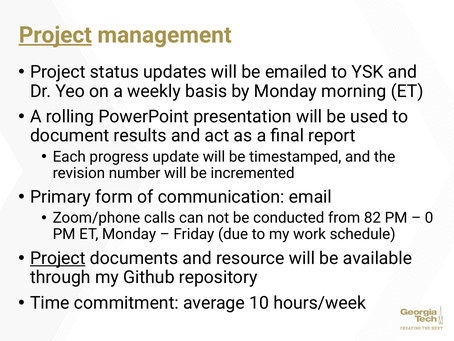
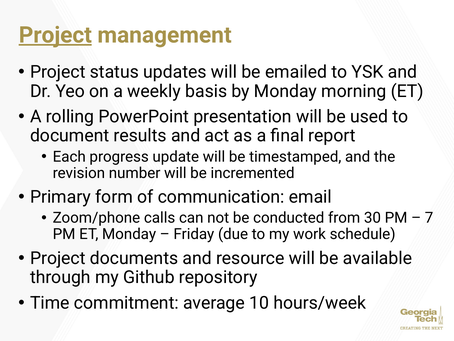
82: 82 -> 30
0: 0 -> 7
Project at (58, 258) underline: present -> none
